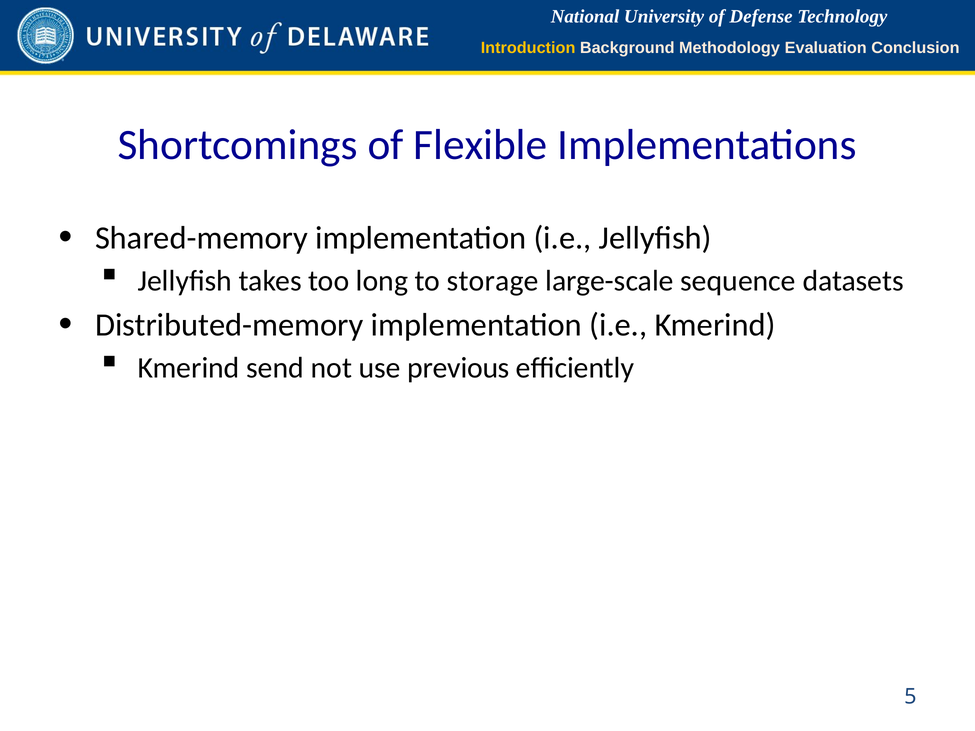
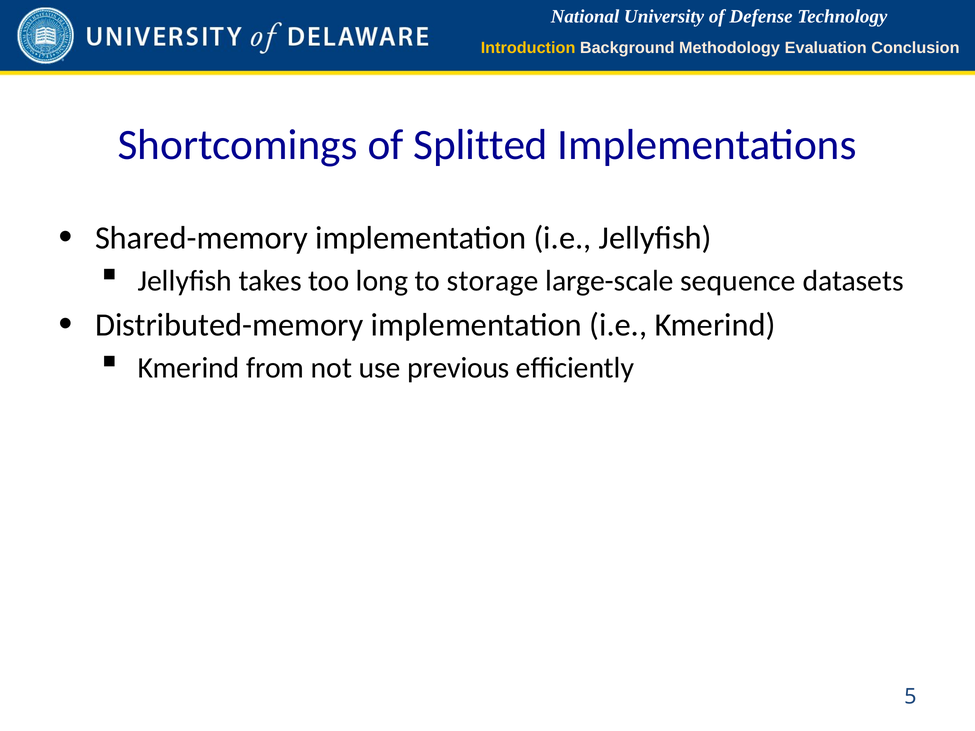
Flexible: Flexible -> Splitted
send: send -> from
